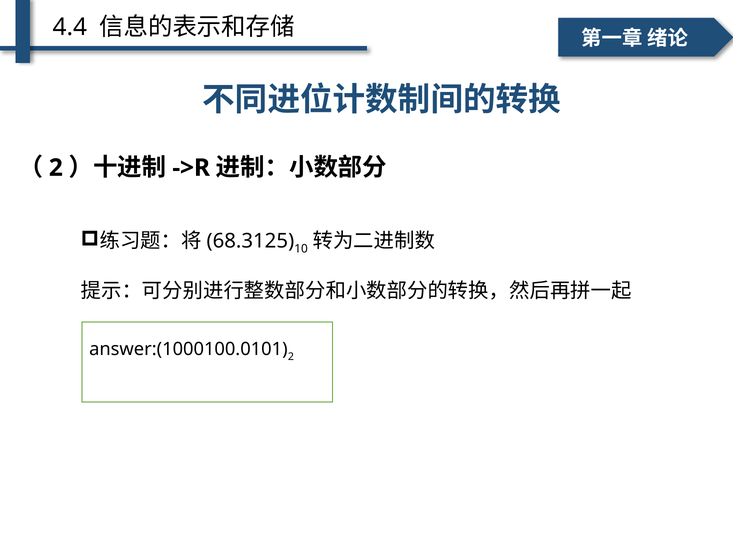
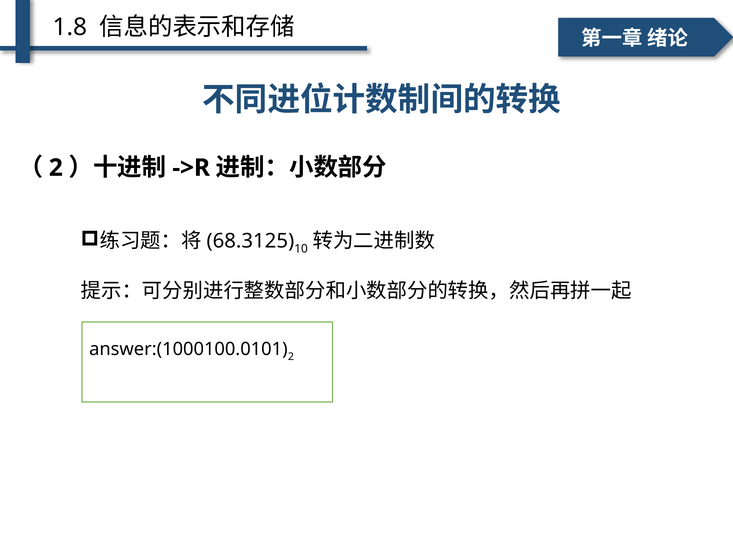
4.4: 4.4 -> 1.8
